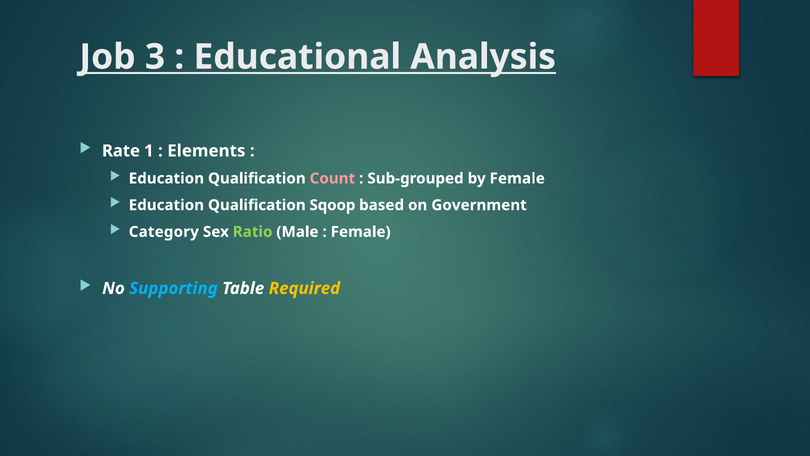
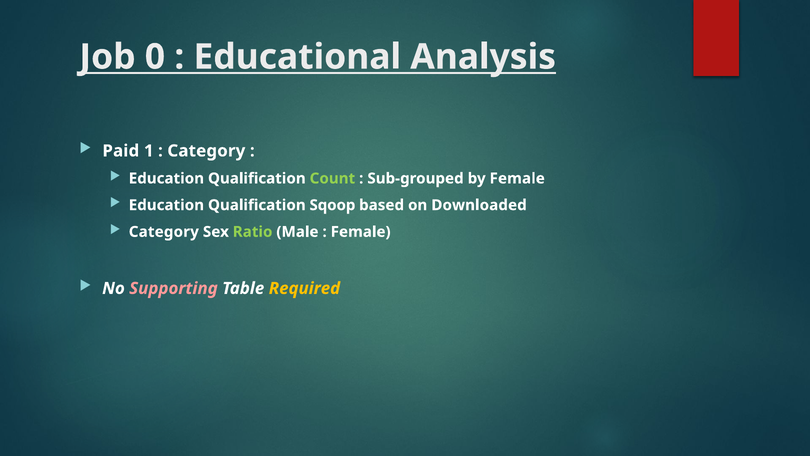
3: 3 -> 0
Rate: Rate -> Paid
Elements at (206, 151): Elements -> Category
Count colour: pink -> light green
Government: Government -> Downloaded
Supporting colour: light blue -> pink
